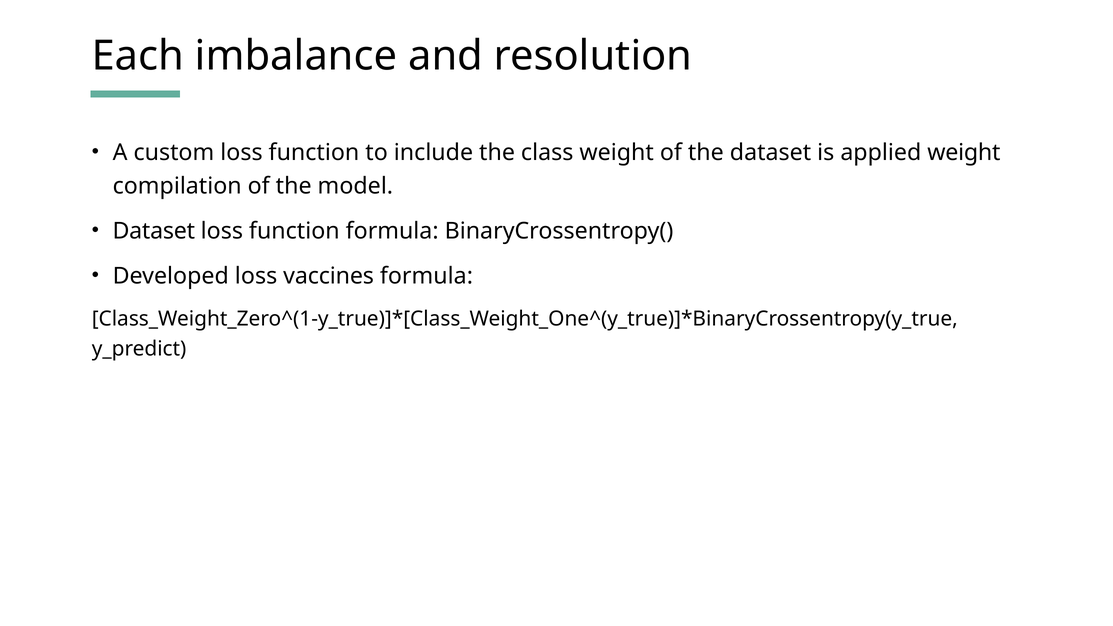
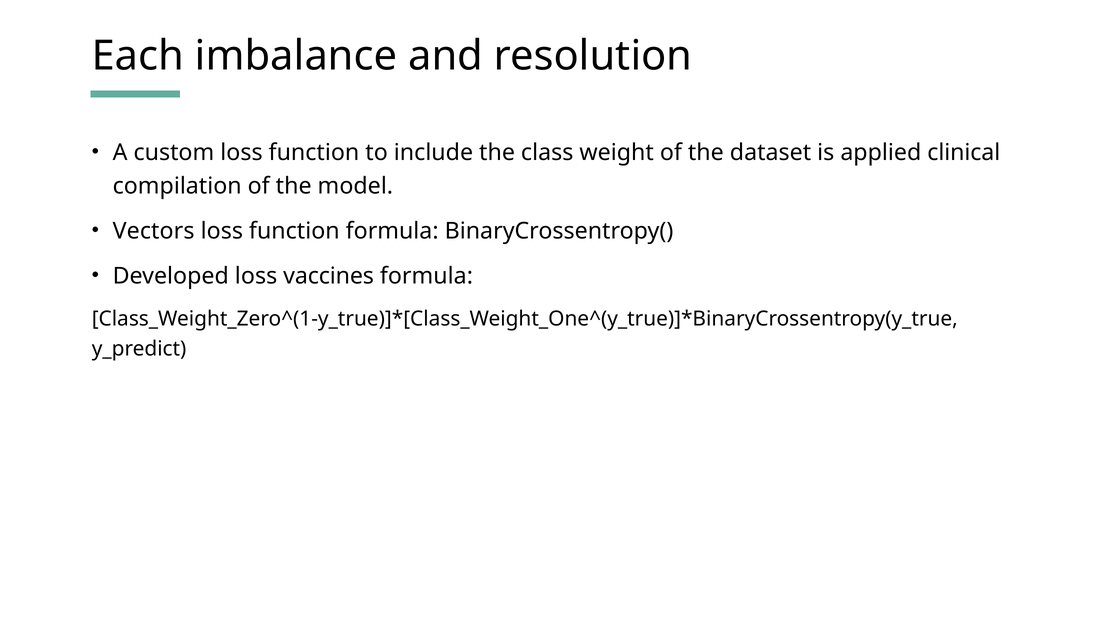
applied weight: weight -> clinical
Dataset at (154, 231): Dataset -> Vectors
